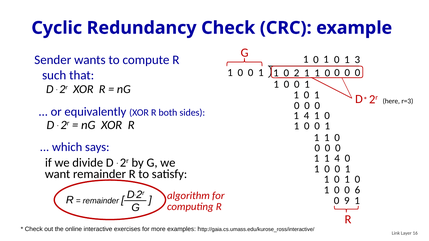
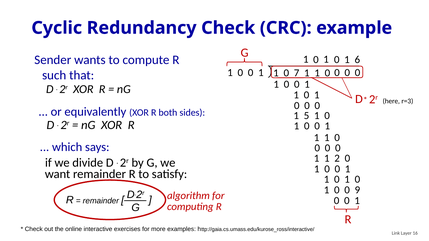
3: 3 -> 6
2: 2 -> 7
4 at (307, 116): 4 -> 5
4 at (337, 158): 4 -> 2
6: 6 -> 9
9 at (347, 201): 9 -> 0
